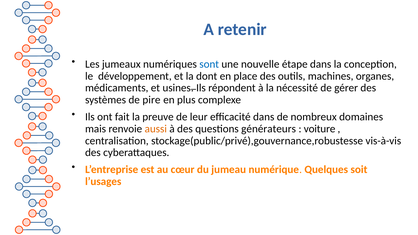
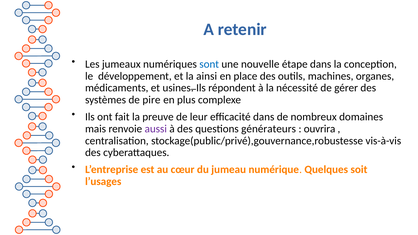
dont: dont -> ainsi
aussi colour: orange -> purple
voiture: voiture -> ouvrira
